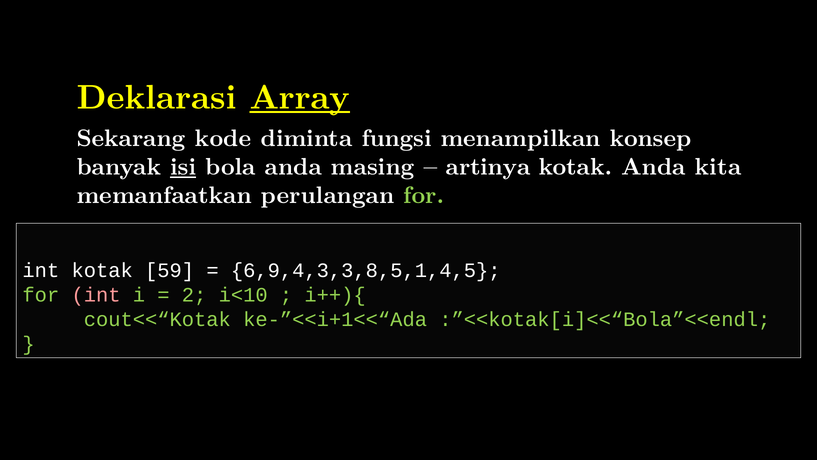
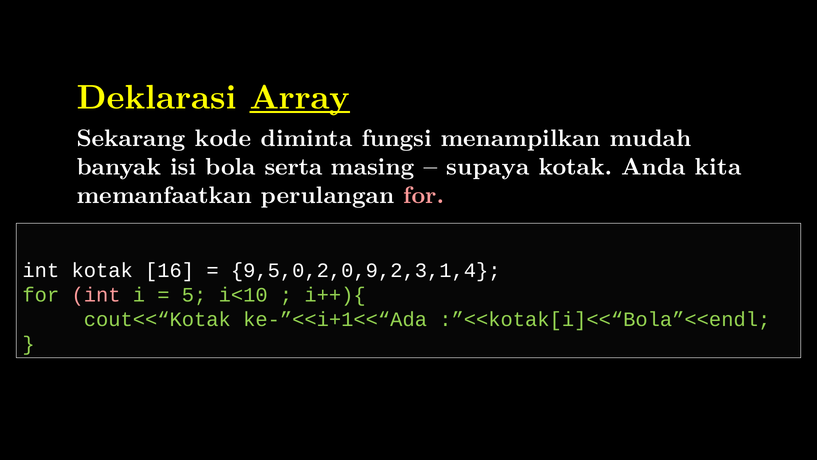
konsep: konsep -> mudah
isi underline: present -> none
bola anda: anda -> serta
artinya: artinya -> supaya
for at (424, 195) colour: light green -> pink
59: 59 -> 16
6,9,4,3,3,8,5,1,4,5: 6,9,4,3,3,8,5,1,4,5 -> 9,5,0,2,0,9,2,3,1,4
2: 2 -> 5
